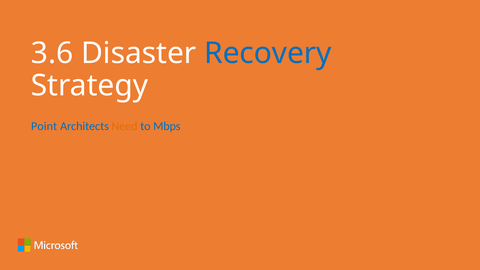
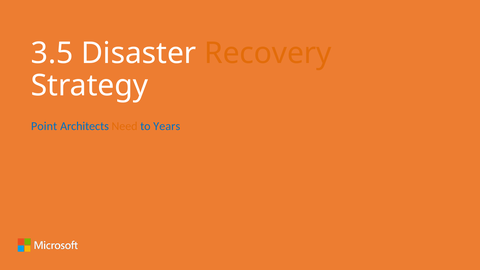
3.6: 3.6 -> 3.5
Recovery colour: blue -> orange
Mbps: Mbps -> Years
